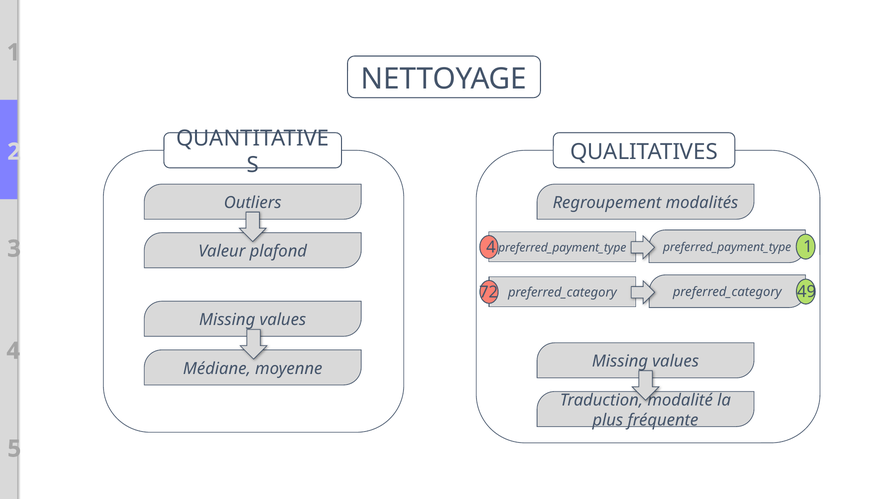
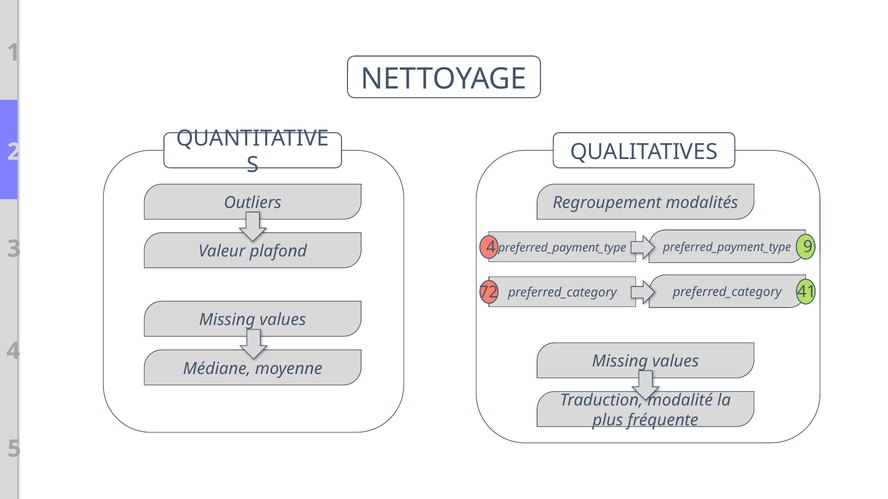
preferred_payment_type 1: 1 -> 9
49: 49 -> 41
